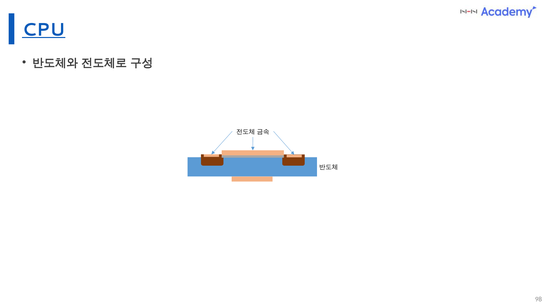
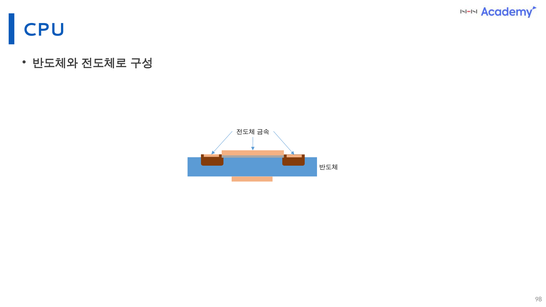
CPU underline: present -> none
